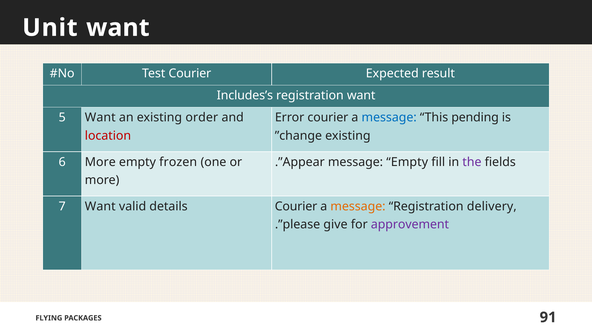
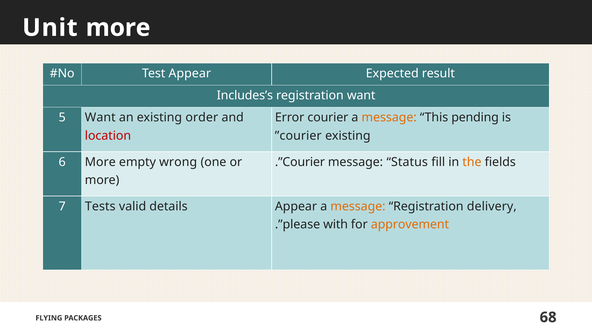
Unit want: want -> more
Test Courier: Courier -> Appear
message at (389, 118) colour: blue -> orange
change at (301, 136): change -> courier
frozen: frozen -> wrong
Appear at (304, 162): Appear -> Courier
message Empty: Empty -> Status
the colour: purple -> orange
7 Want: Want -> Tests
details Courier: Courier -> Appear
give: give -> with
approvement colour: purple -> orange
91: 91 -> 68
